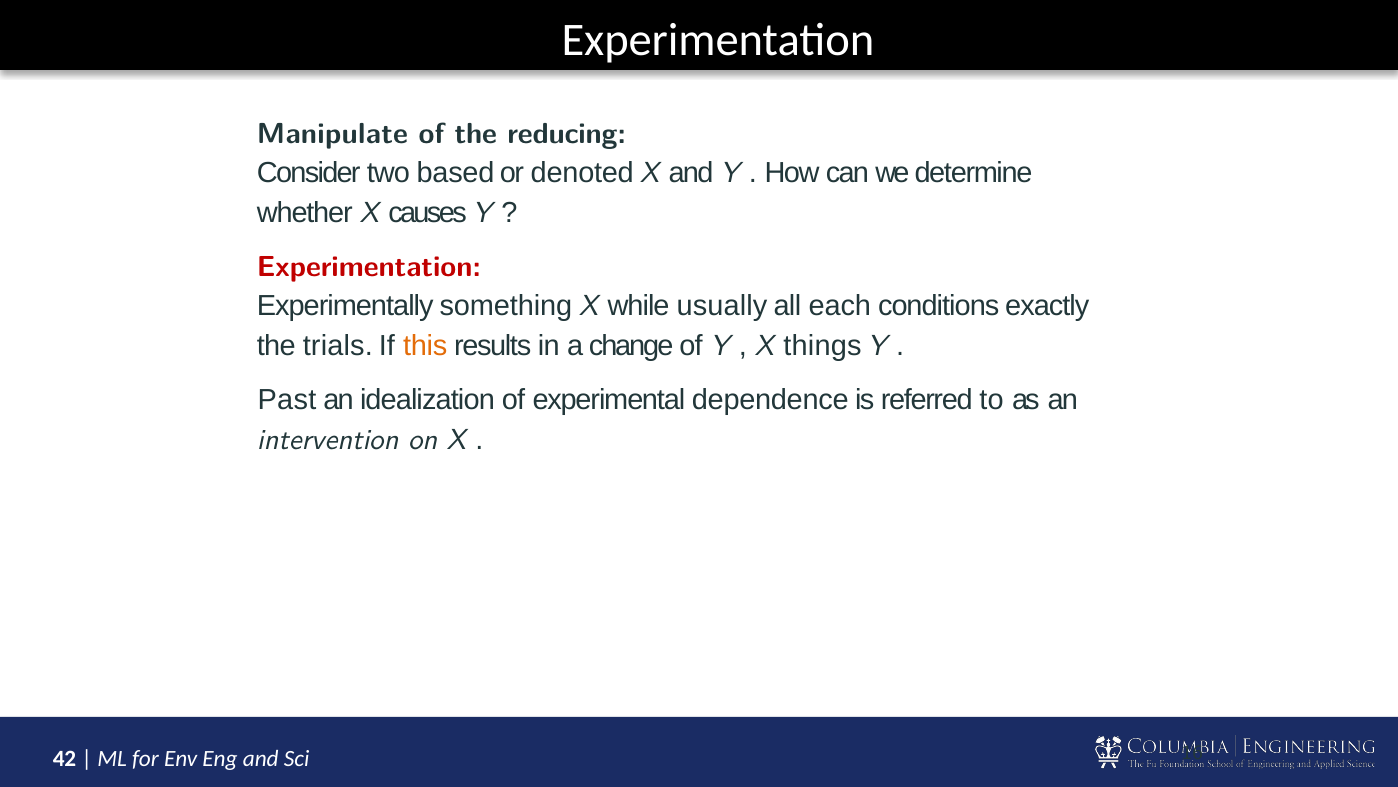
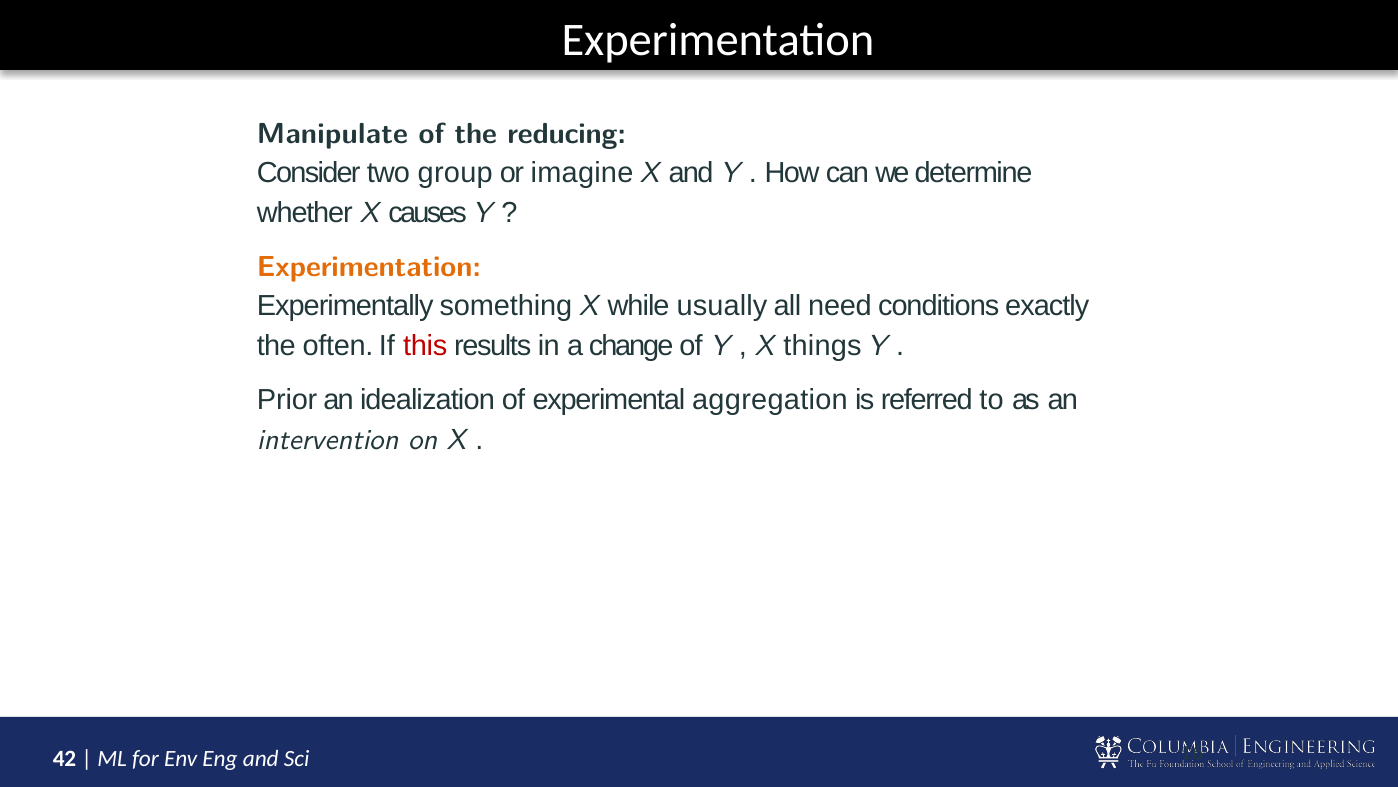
based: based -> group
denoted: denoted -> imagine
Experimentation at (369, 267) colour: red -> orange
each: each -> need
trials: trials -> often
this colour: orange -> red
Past: Past -> Prior
dependence: dependence -> aggregation
